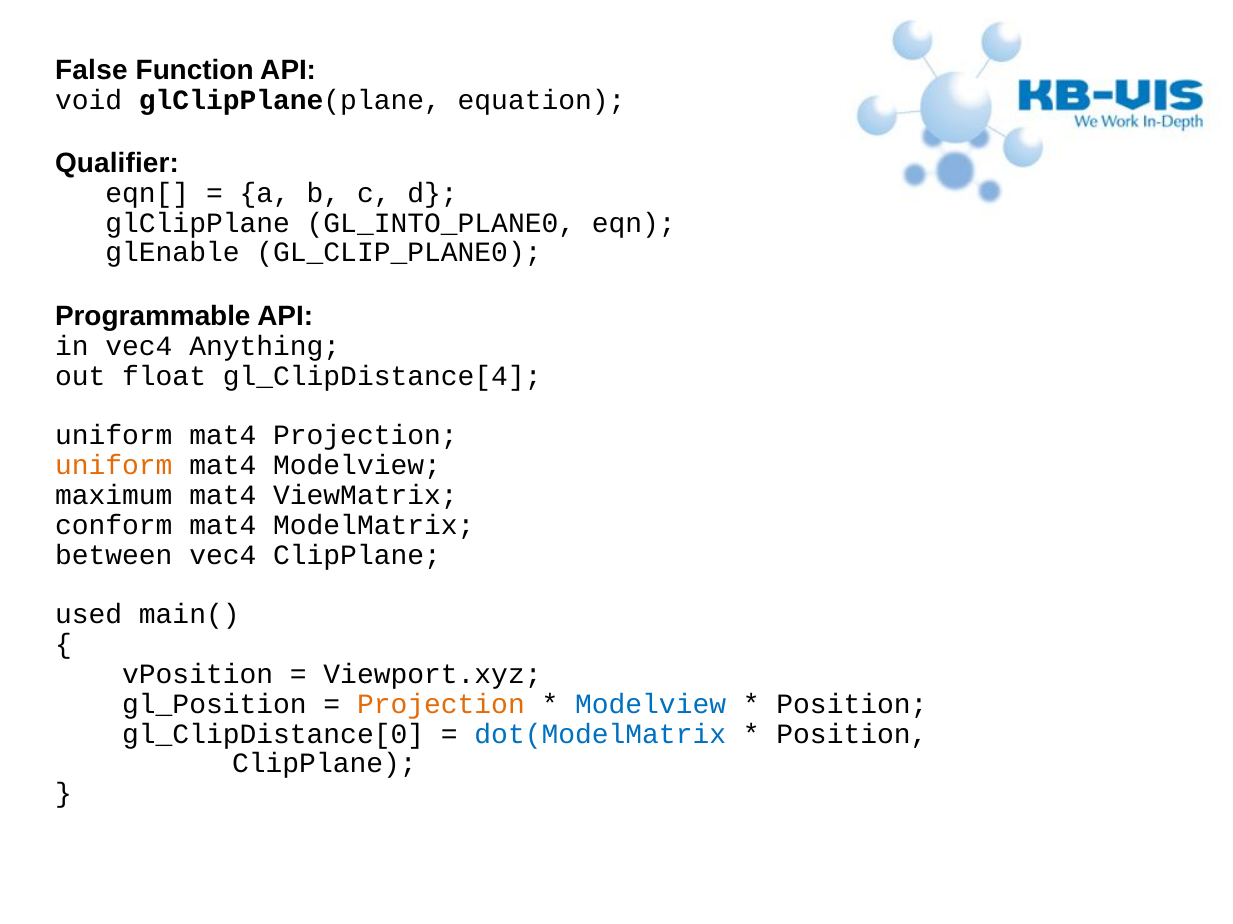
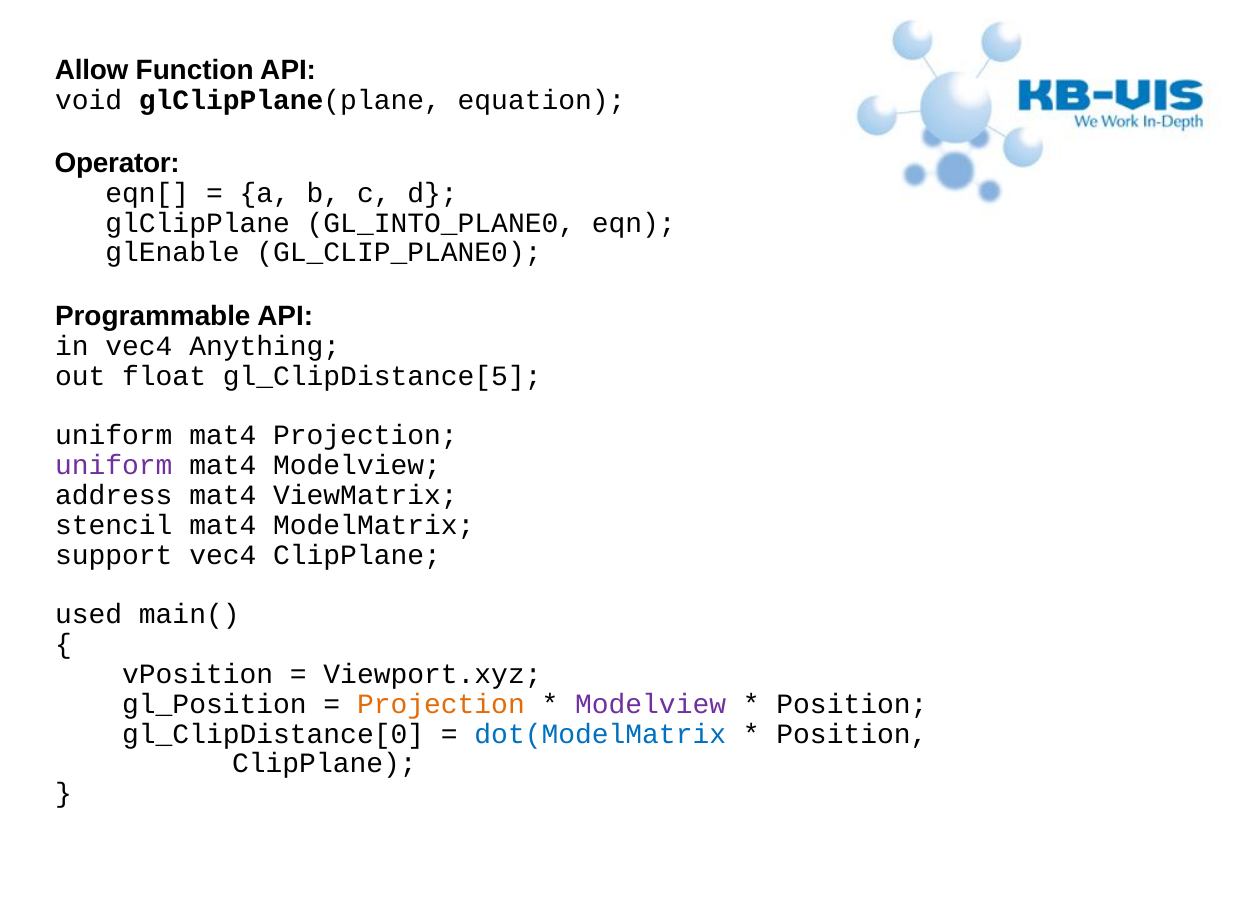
False: False -> Allow
Qualifier: Qualifier -> Operator
gl_ClipDistance[4: gl_ClipDistance[4 -> gl_ClipDistance[5
uniform at (114, 466) colour: orange -> purple
maximum: maximum -> address
conform: conform -> stencil
between: between -> support
Modelview at (651, 704) colour: blue -> purple
